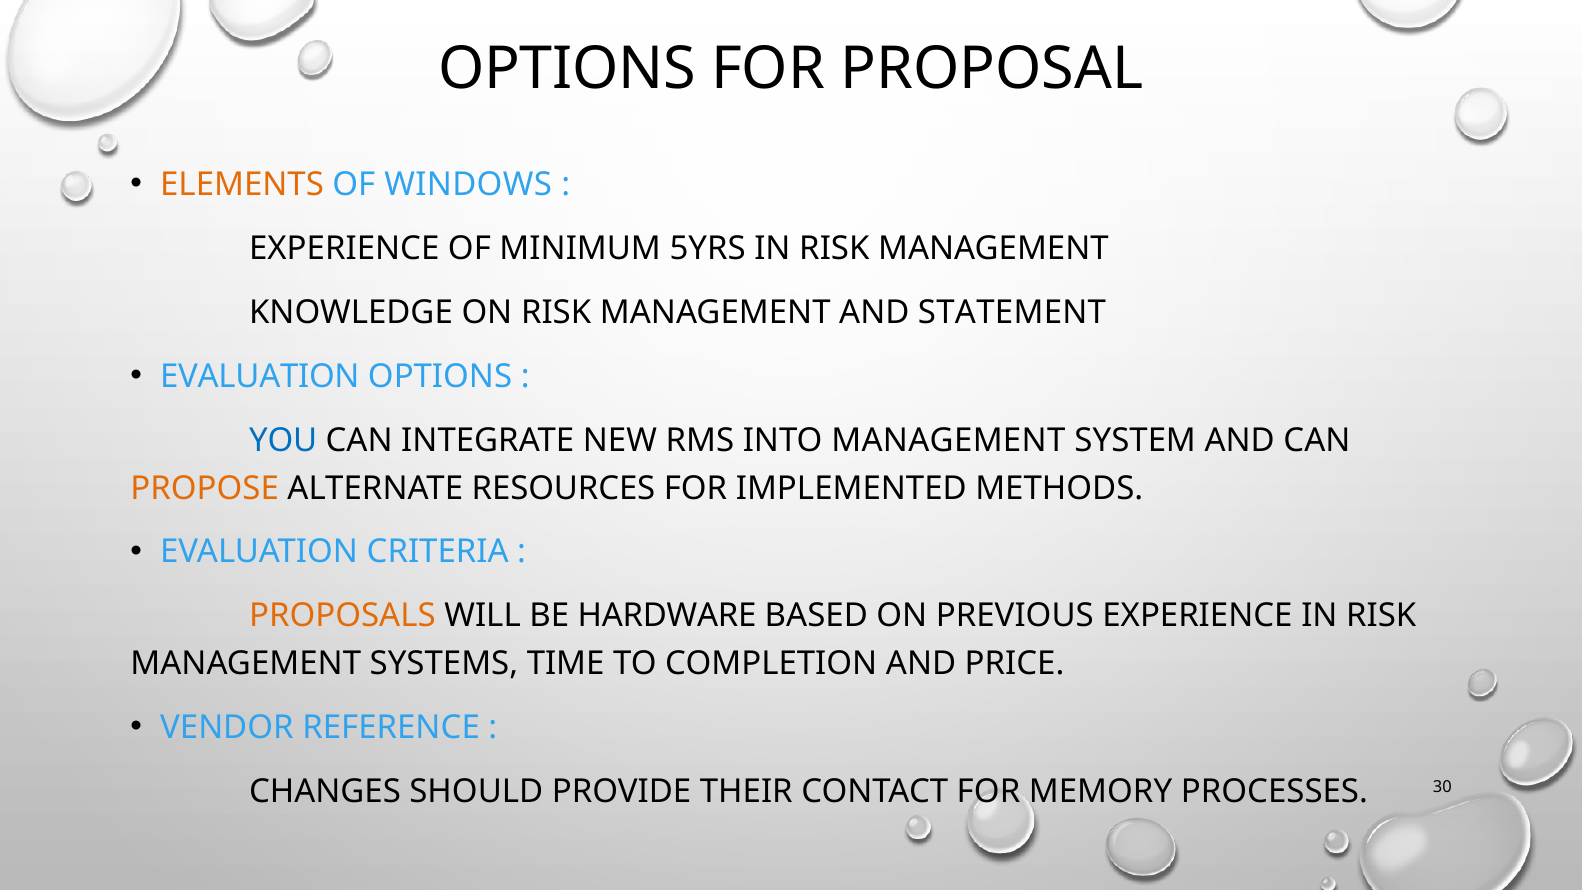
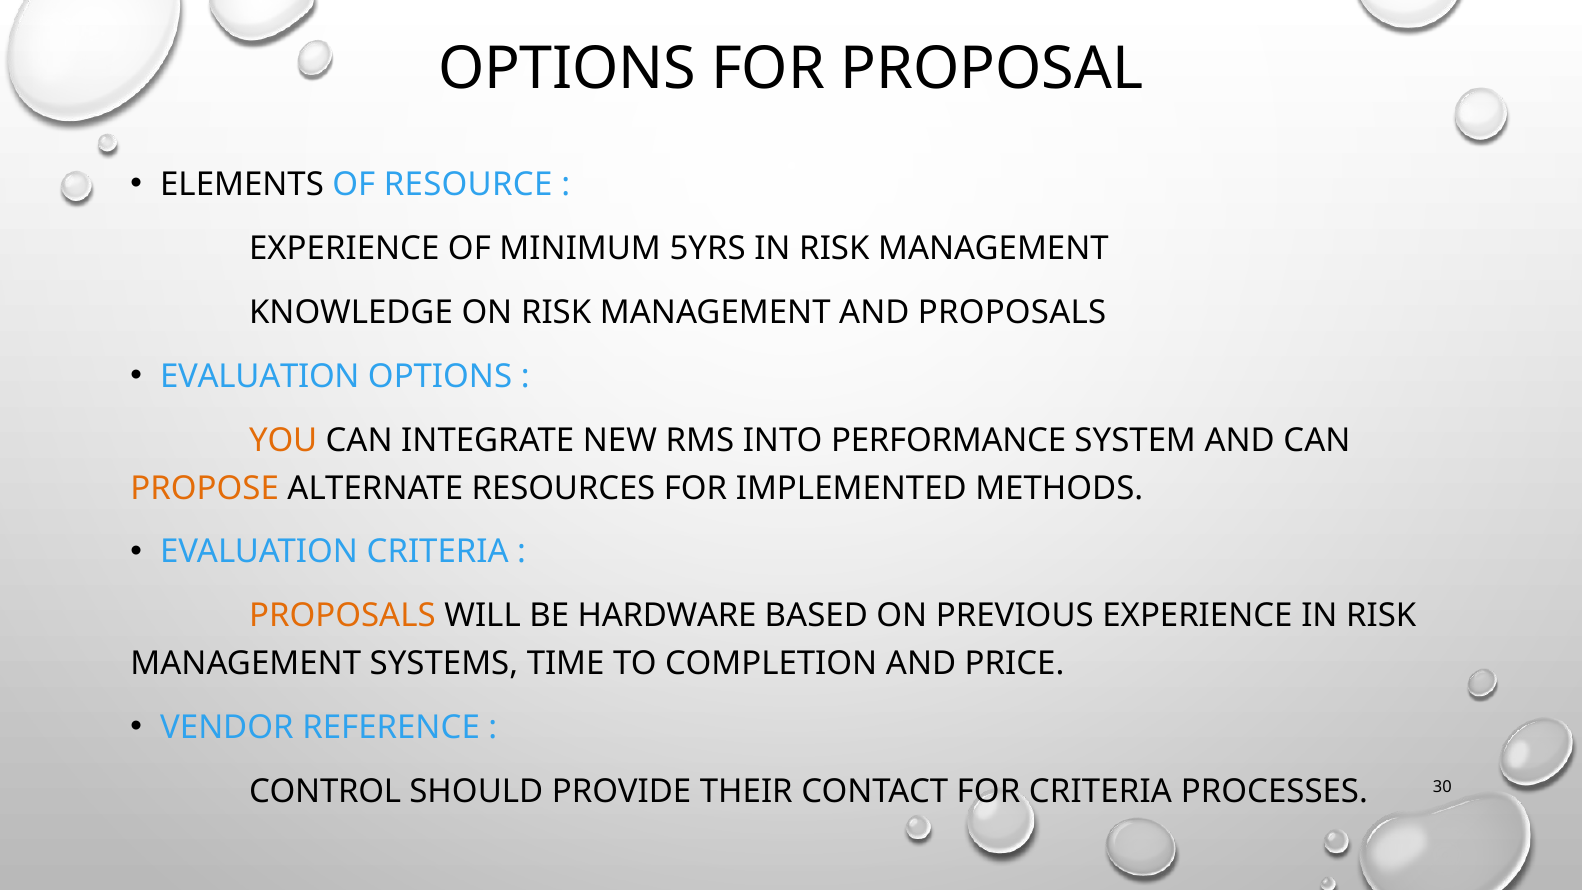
ELEMENTS colour: orange -> black
WINDOWS: WINDOWS -> RESOURCE
AND STATEMENT: STATEMENT -> PROPOSALS
YOU colour: blue -> orange
INTO MANAGEMENT: MANAGEMENT -> PERFORMANCE
CHANGES: CHANGES -> CONTROL
FOR MEMORY: MEMORY -> CRITERIA
